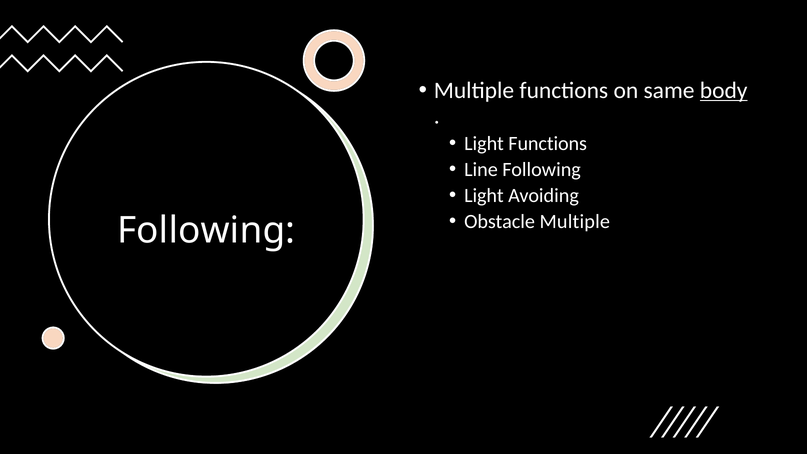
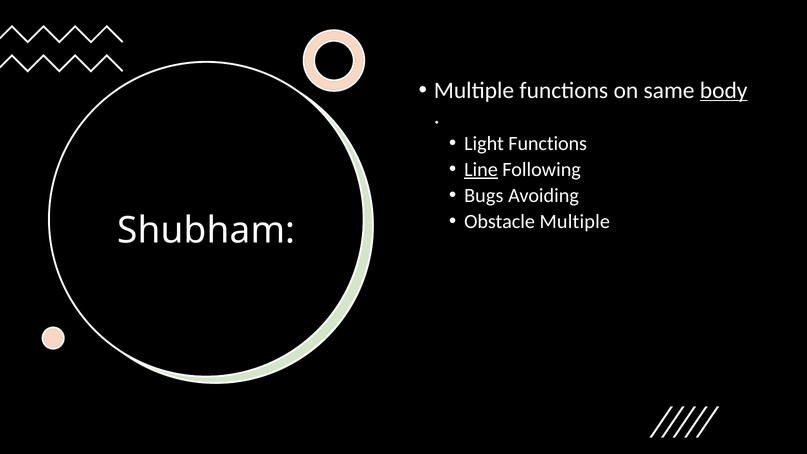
Line underline: none -> present
Light at (484, 196): Light -> Bugs
Following at (206, 230): Following -> Shubham
